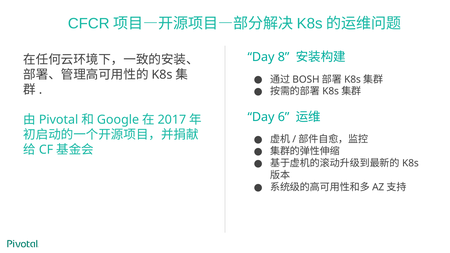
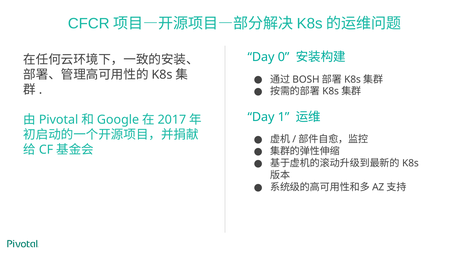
8: 8 -> 0
6: 6 -> 1
